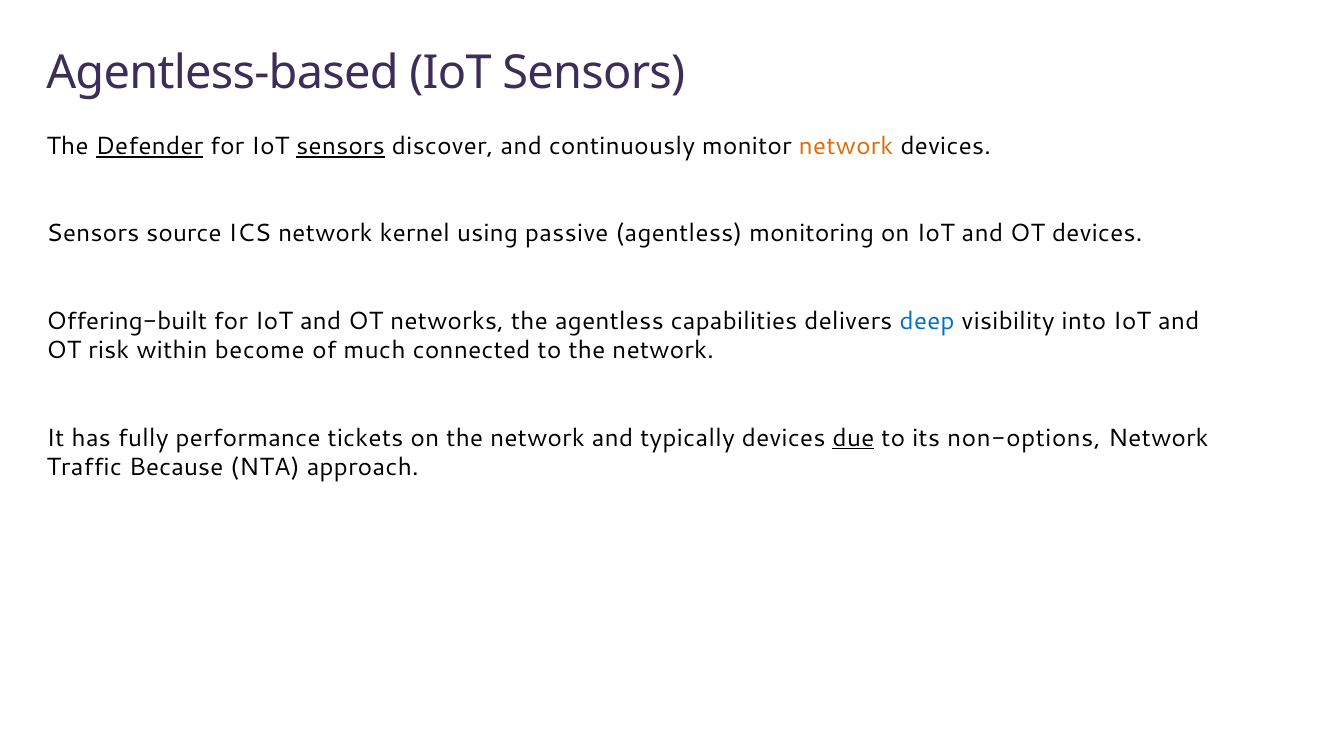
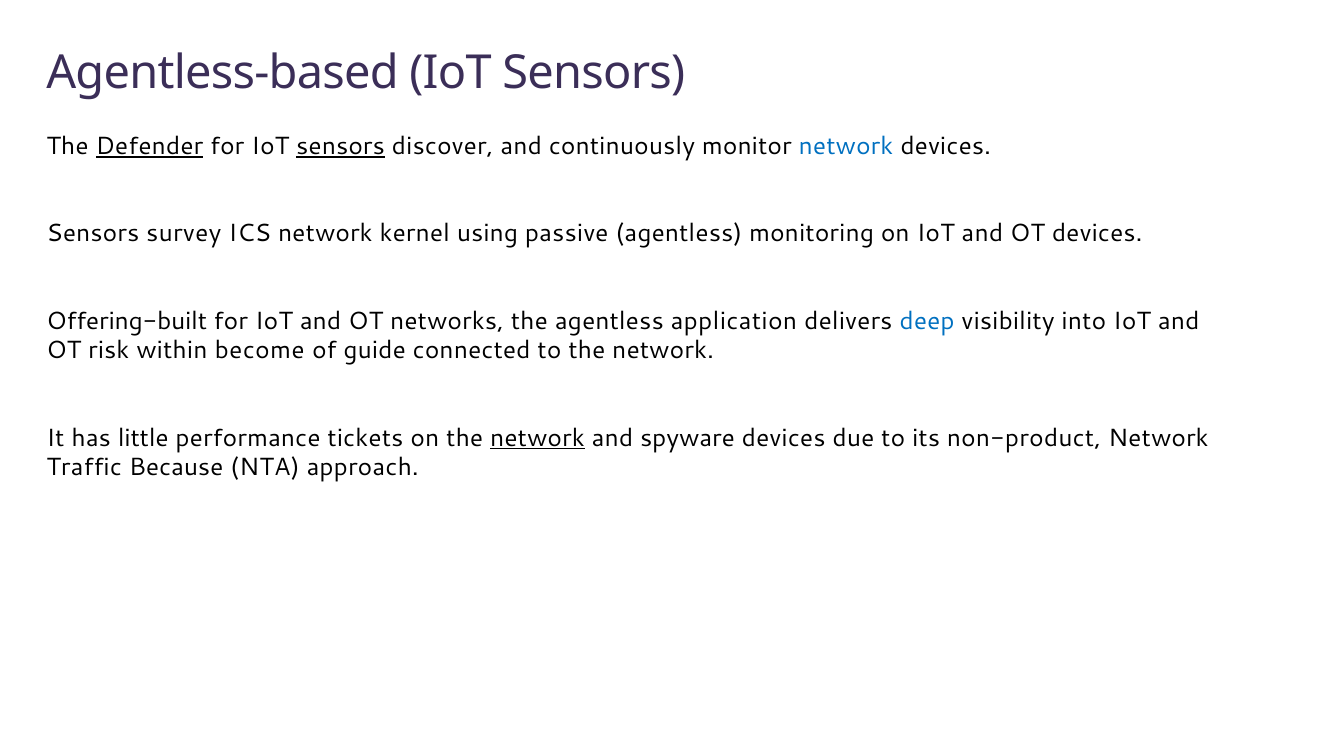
network at (846, 146) colour: orange -> blue
source: source -> survey
capabilities: capabilities -> application
much: much -> guide
fully: fully -> little
network at (537, 438) underline: none -> present
typically: typically -> spyware
due underline: present -> none
non-options: non-options -> non-product
